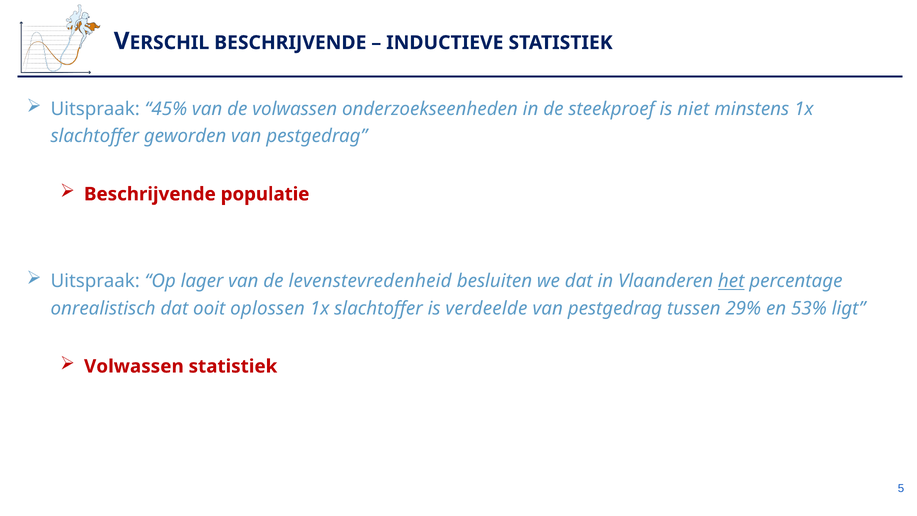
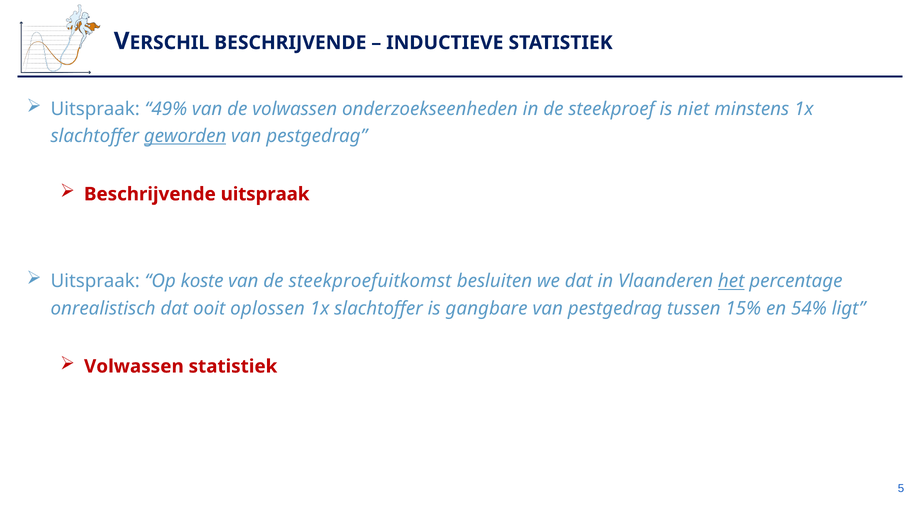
45%: 45% -> 49%
geworden underline: none -> present
Beschrijvende populatie: populatie -> uitspraak
lager: lager -> koste
levenstevredenheid: levenstevredenheid -> steekproefuitkomst
verdeelde: verdeelde -> gangbare
29%: 29% -> 15%
53%: 53% -> 54%
